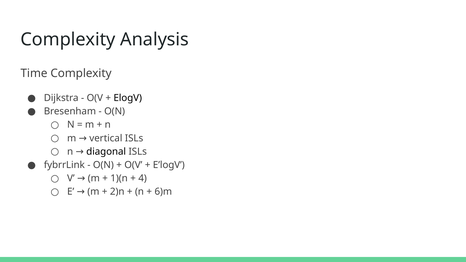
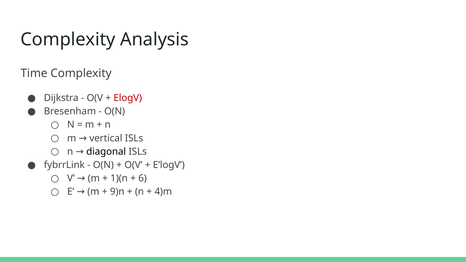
ElogV colour: black -> red
4: 4 -> 6
2)n: 2)n -> 9)n
6)m: 6)m -> 4)m
